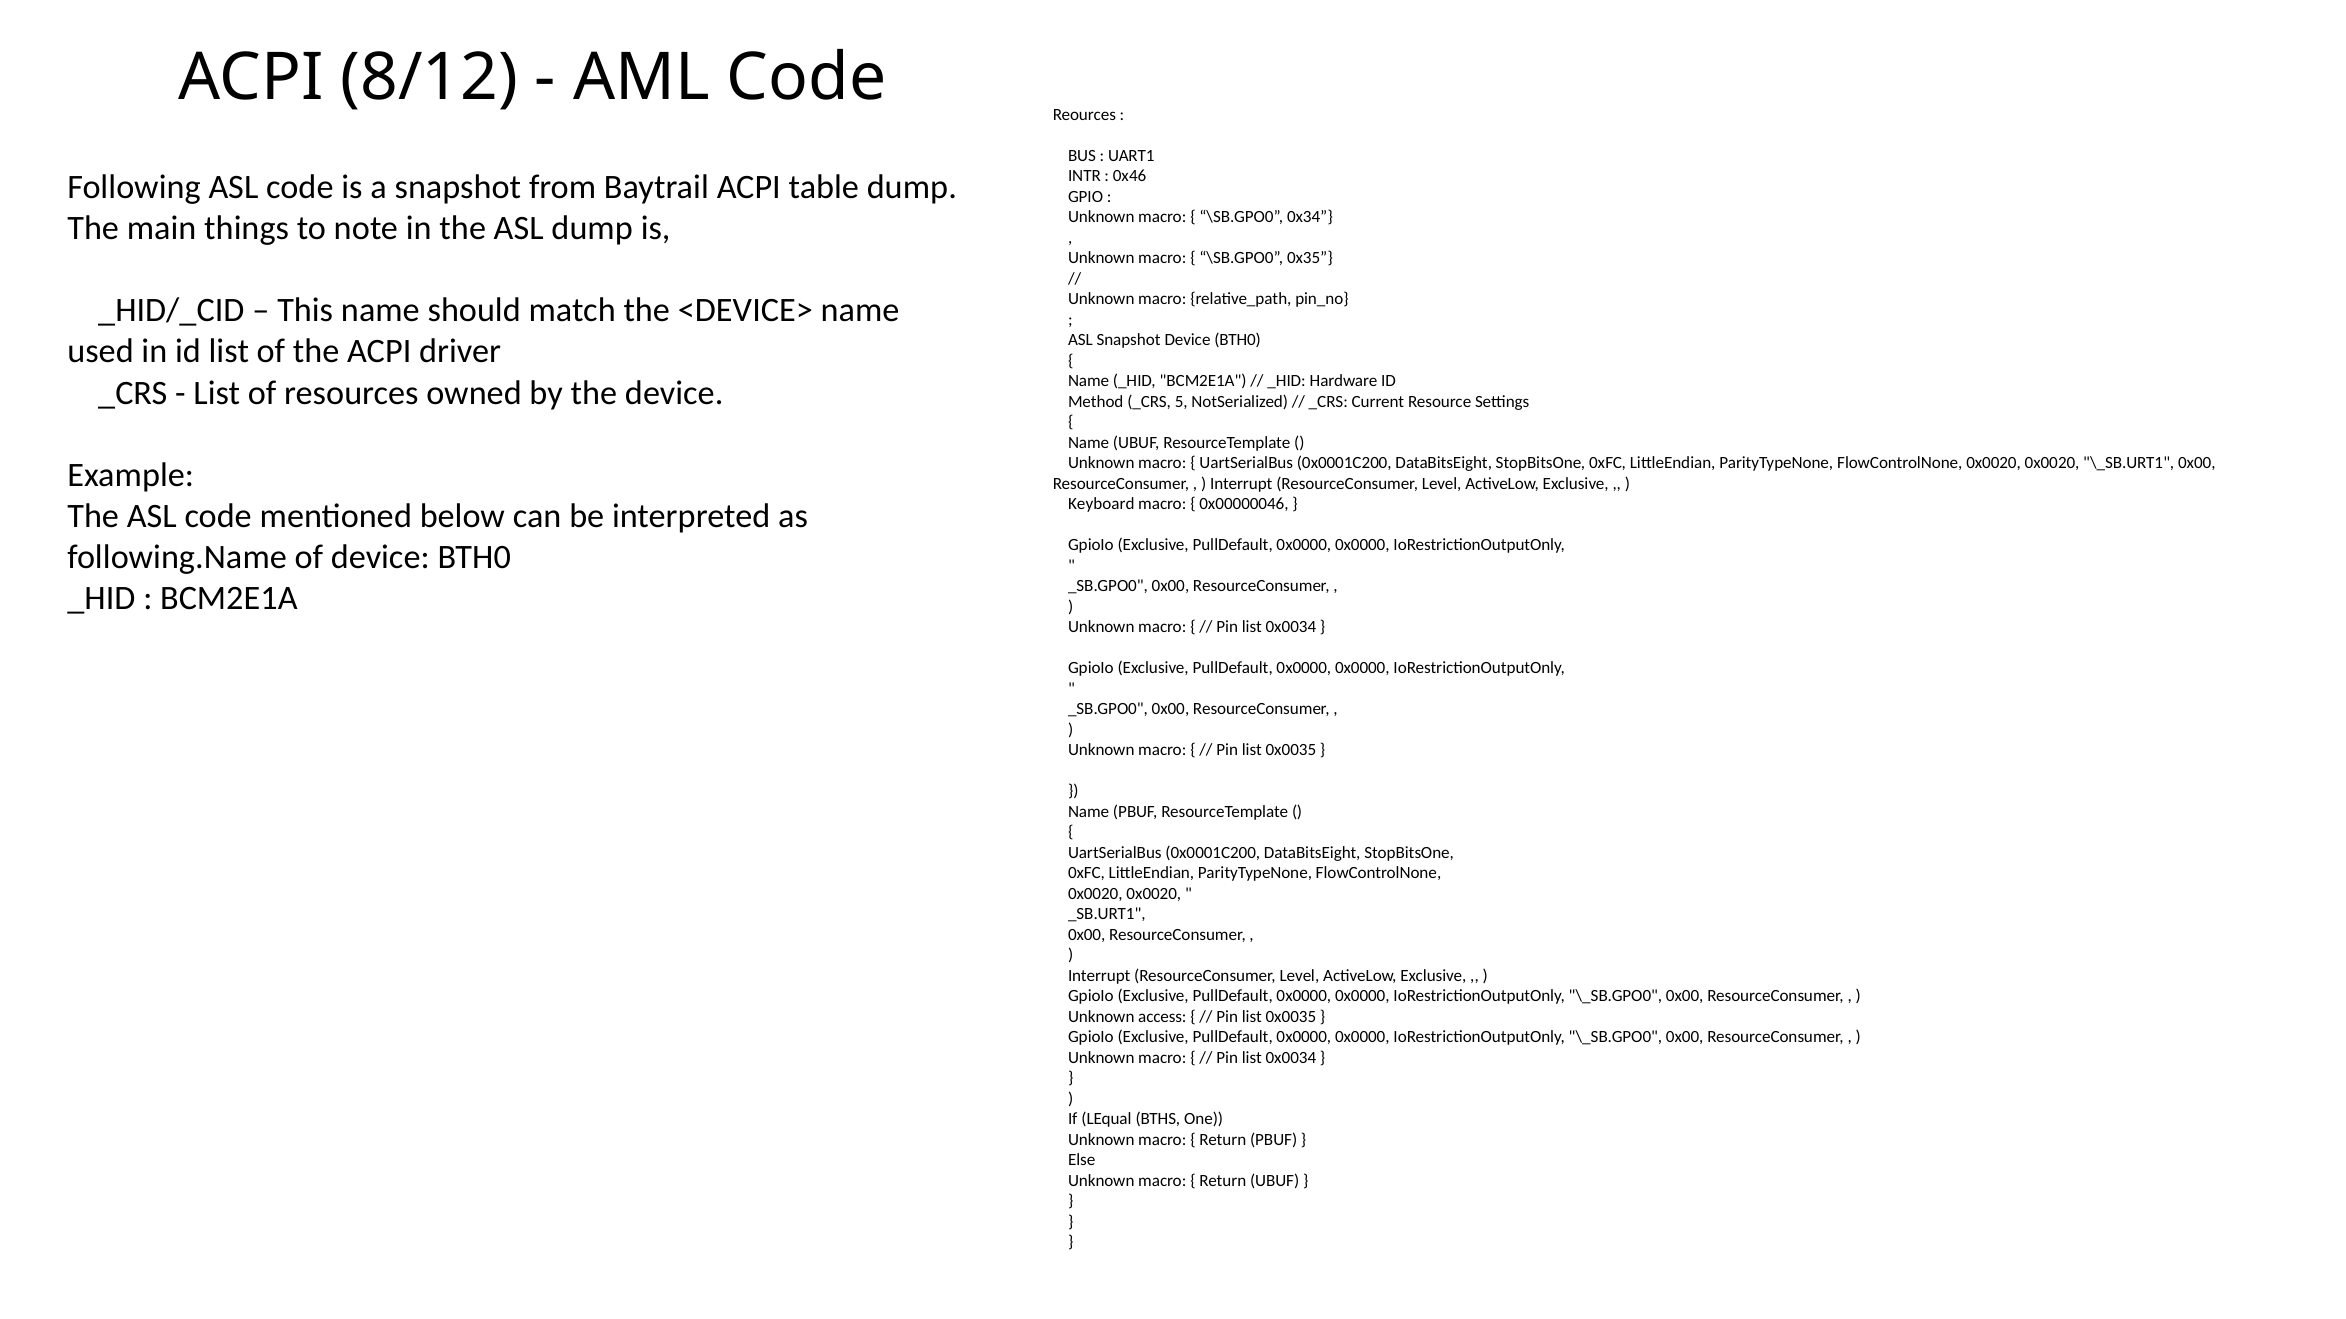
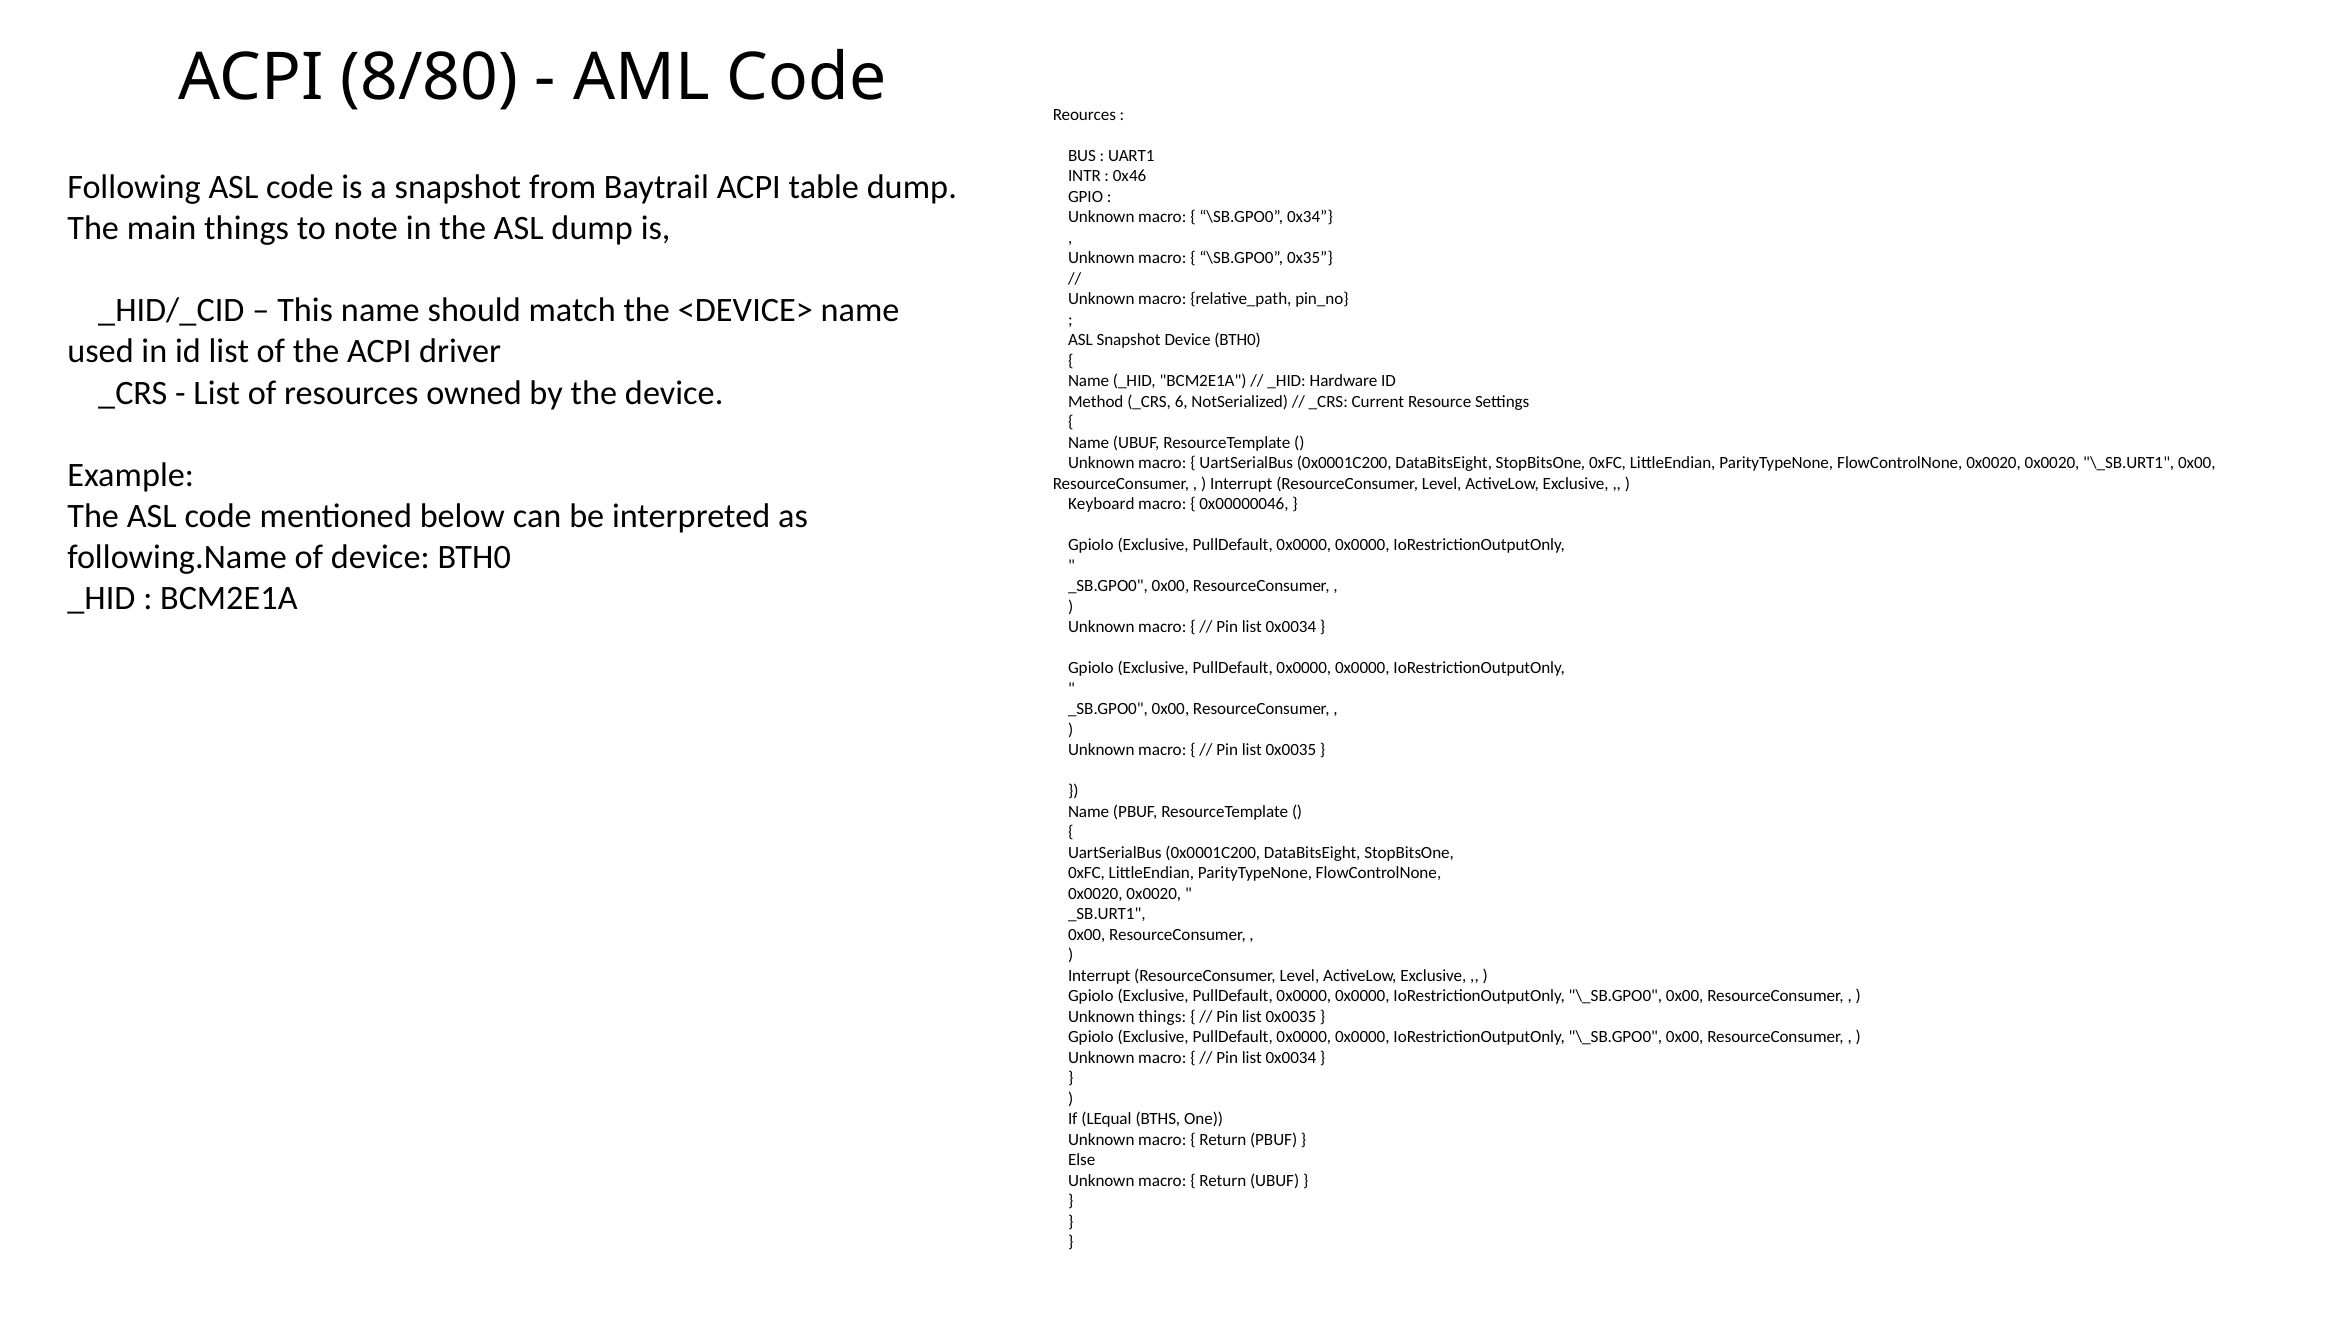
8/12: 8/12 -> 8/80
5: 5 -> 6
Unknown access: access -> things
